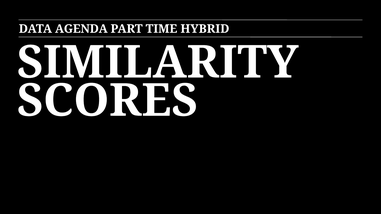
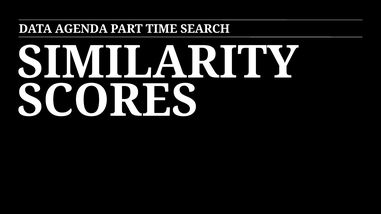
HYBRID: HYBRID -> SEARCH
